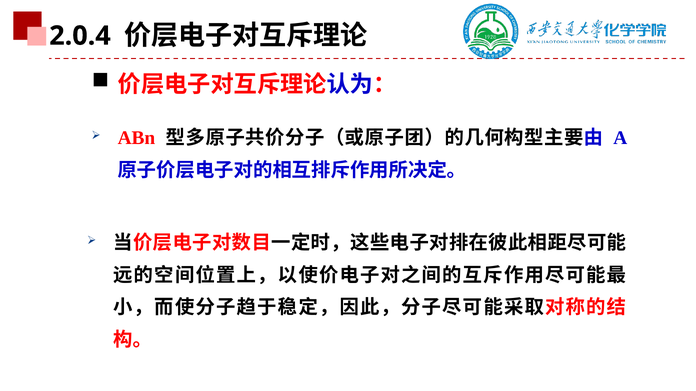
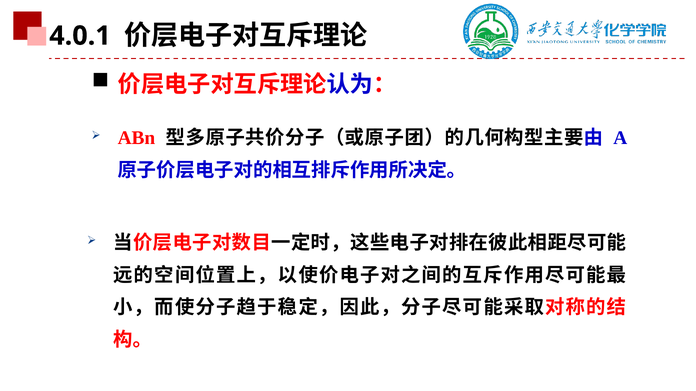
2.0.4: 2.0.4 -> 4.0.1
